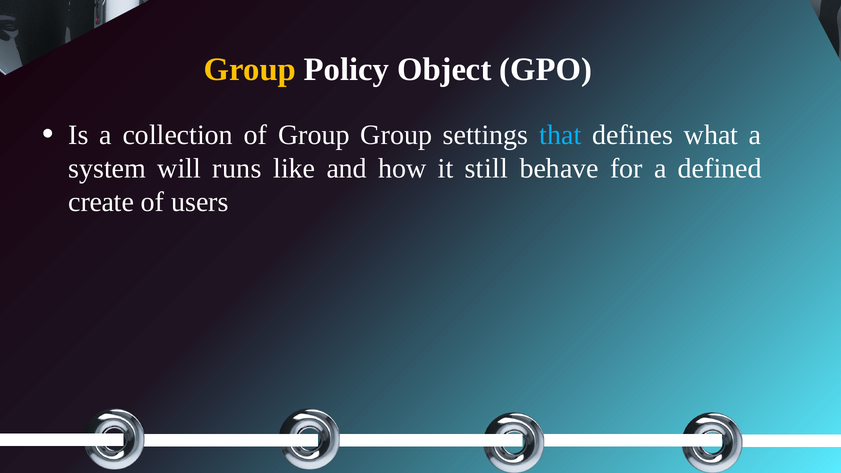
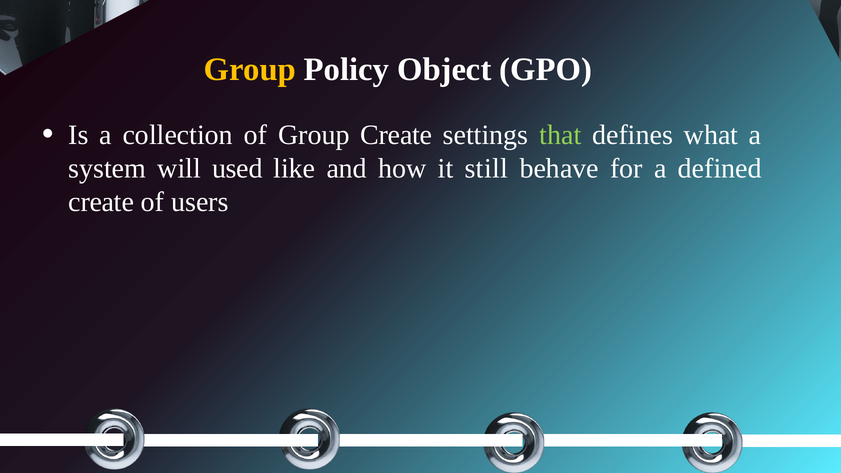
Group Group: Group -> Create
that colour: light blue -> light green
runs: runs -> used
